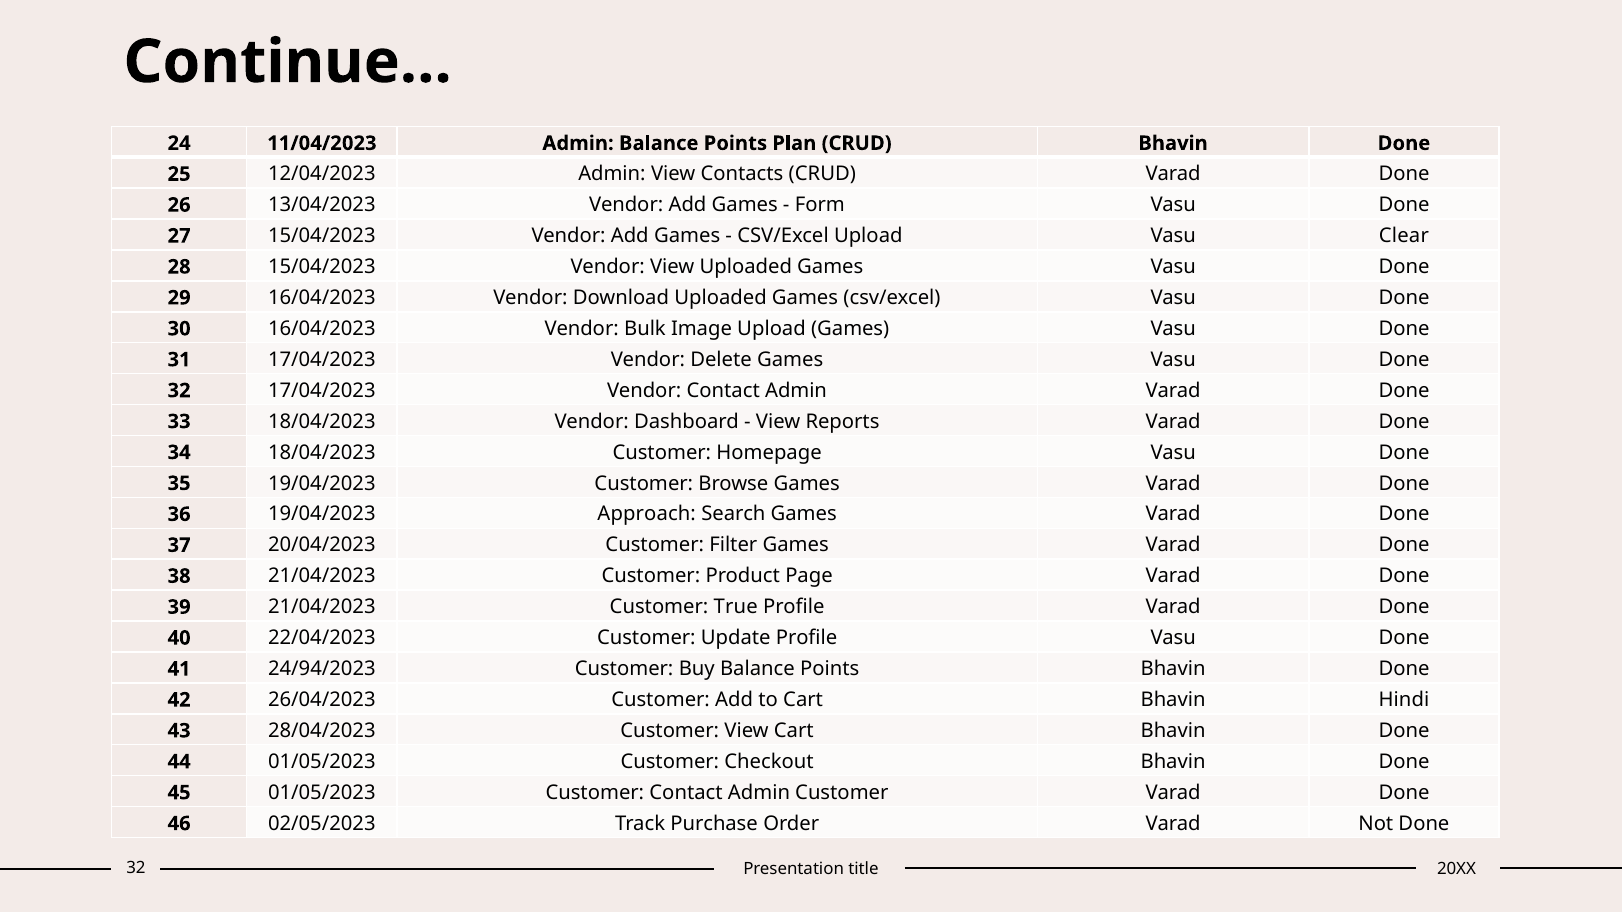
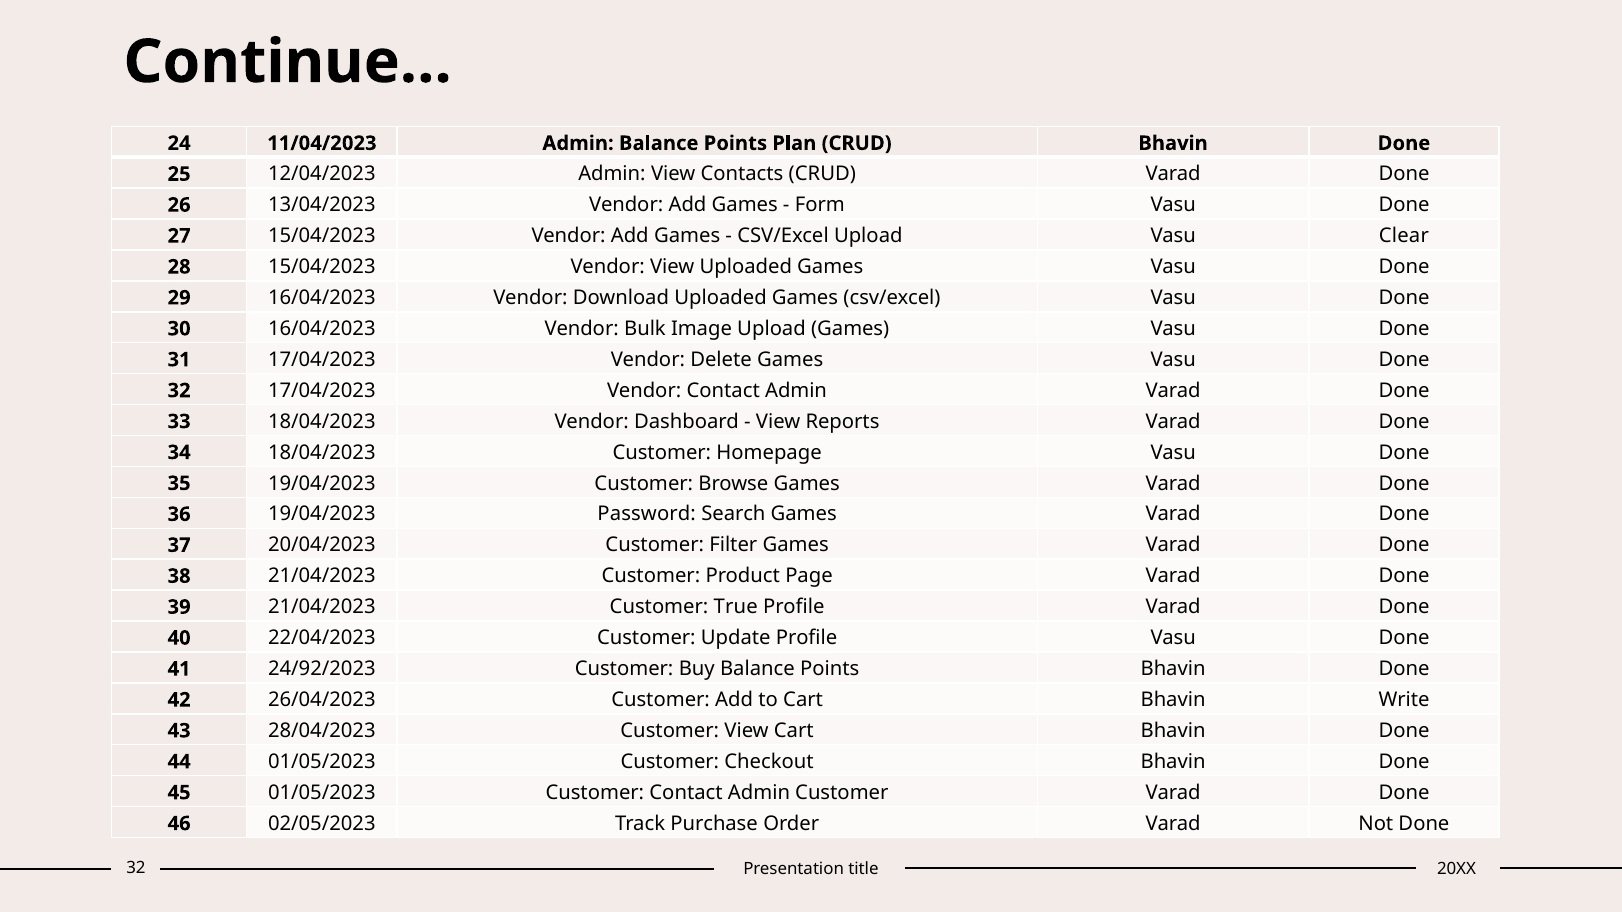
Approach: Approach -> Password
24/94/2023: 24/94/2023 -> 24/92/2023
Hindi: Hindi -> Write
